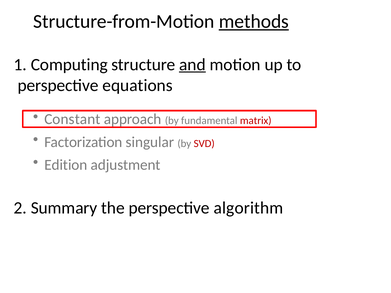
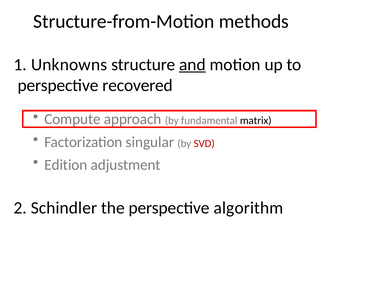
methods underline: present -> none
Computing: Computing -> Unknowns
equations: equations -> recovered
Constant: Constant -> Compute
matrix colour: red -> black
Summary: Summary -> Schindler
